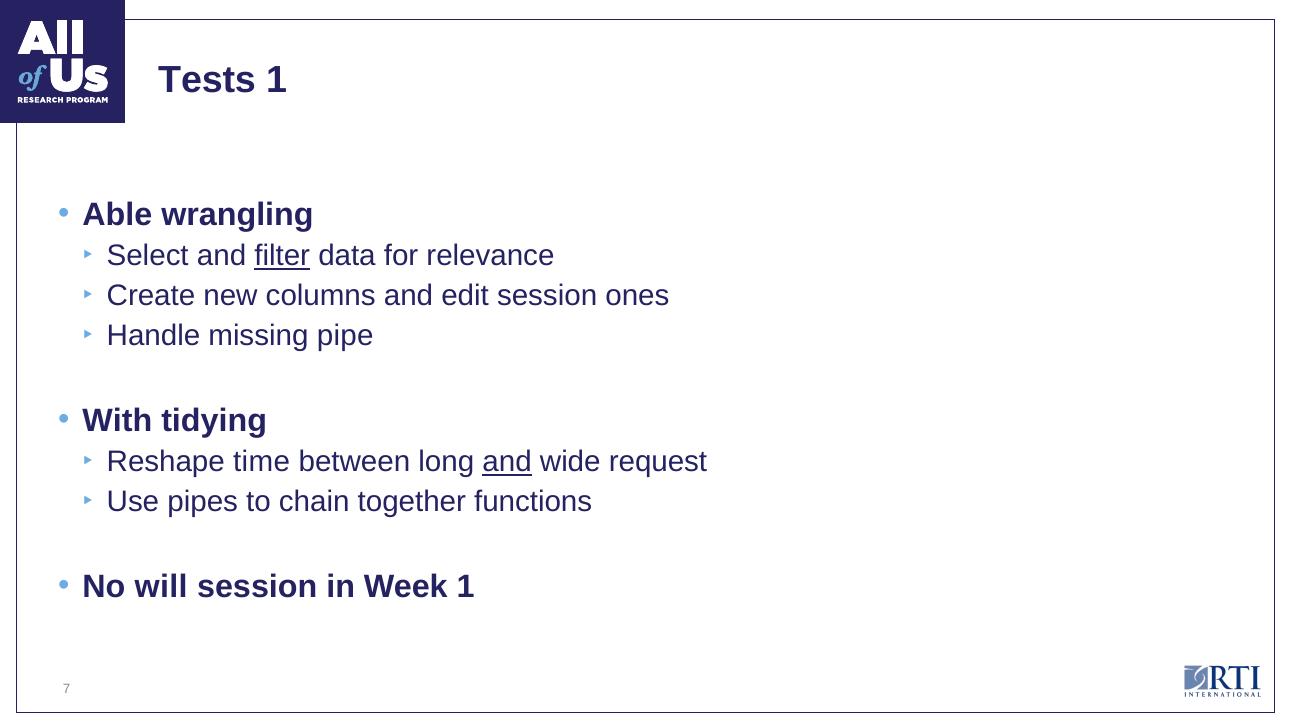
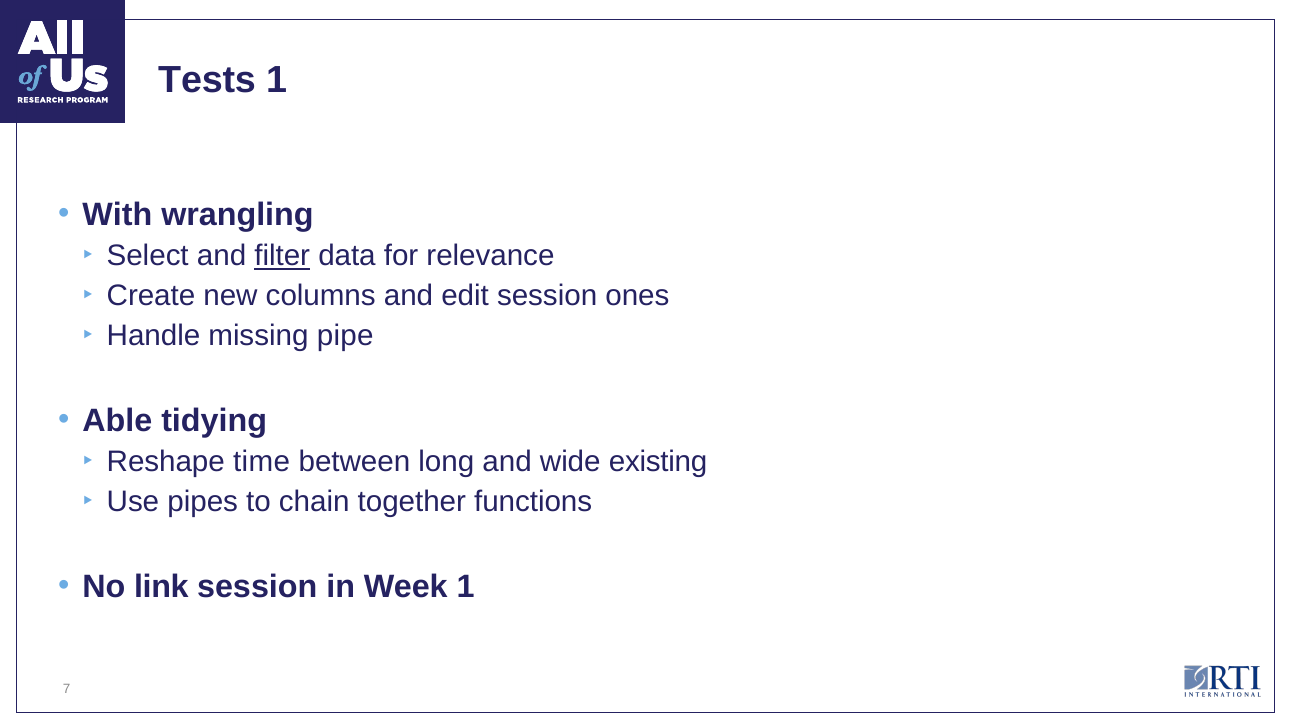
Able: Able -> With
With: With -> Able
and at (507, 462) underline: present -> none
request: request -> existing
will: will -> link
